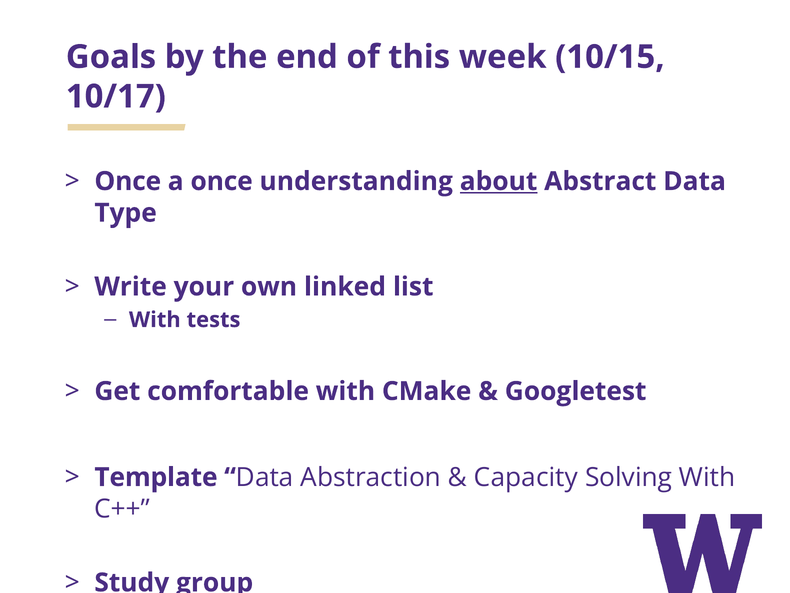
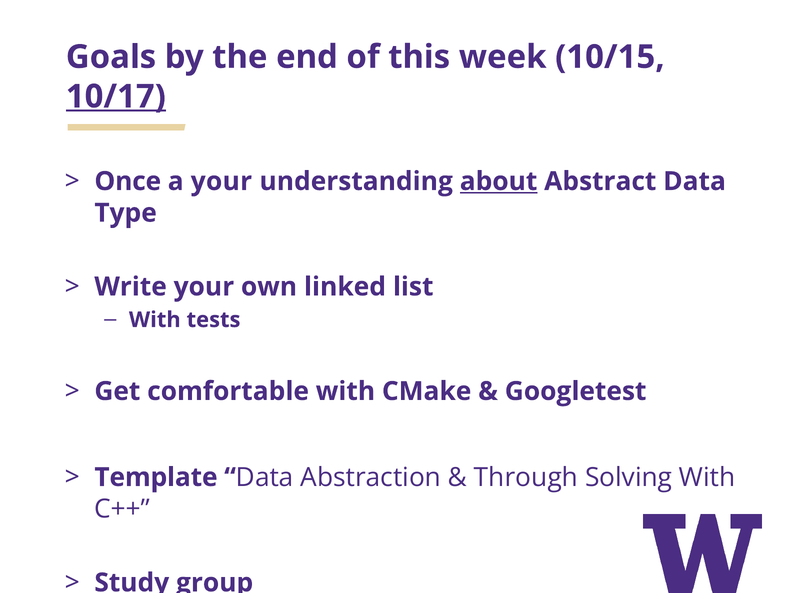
10/17 underline: none -> present
a once: once -> your
Capacity: Capacity -> Through
